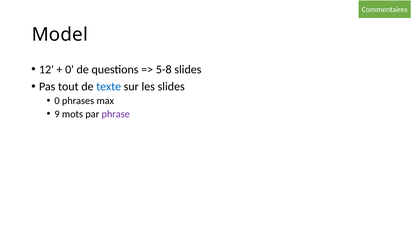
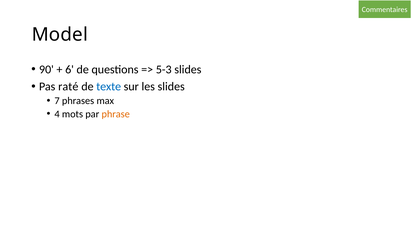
12: 12 -> 90
0 at (70, 69): 0 -> 6
5-8: 5-8 -> 5-3
tout: tout -> raté
0 at (57, 101): 0 -> 7
9: 9 -> 4
phrase colour: purple -> orange
